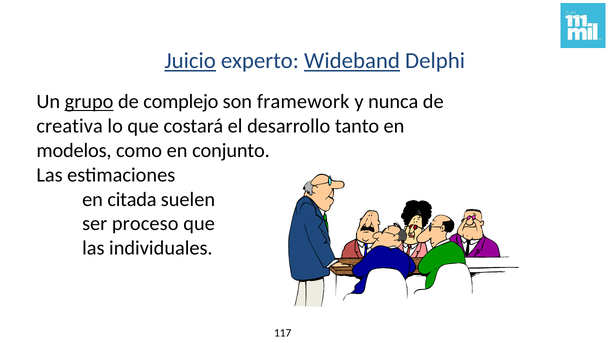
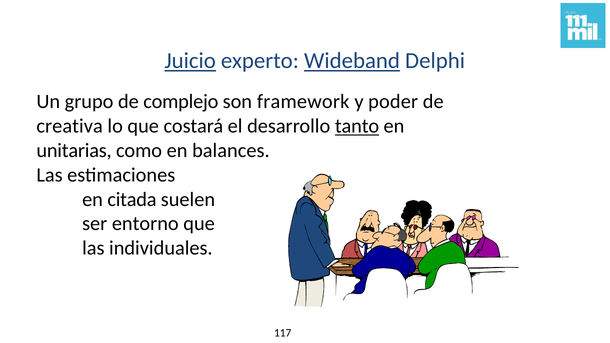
grupo underline: present -> none
nunca: nunca -> poder
tanto underline: none -> present
modelos: modelos -> unitarias
conjunto: conjunto -> balances
proceso: proceso -> entorno
